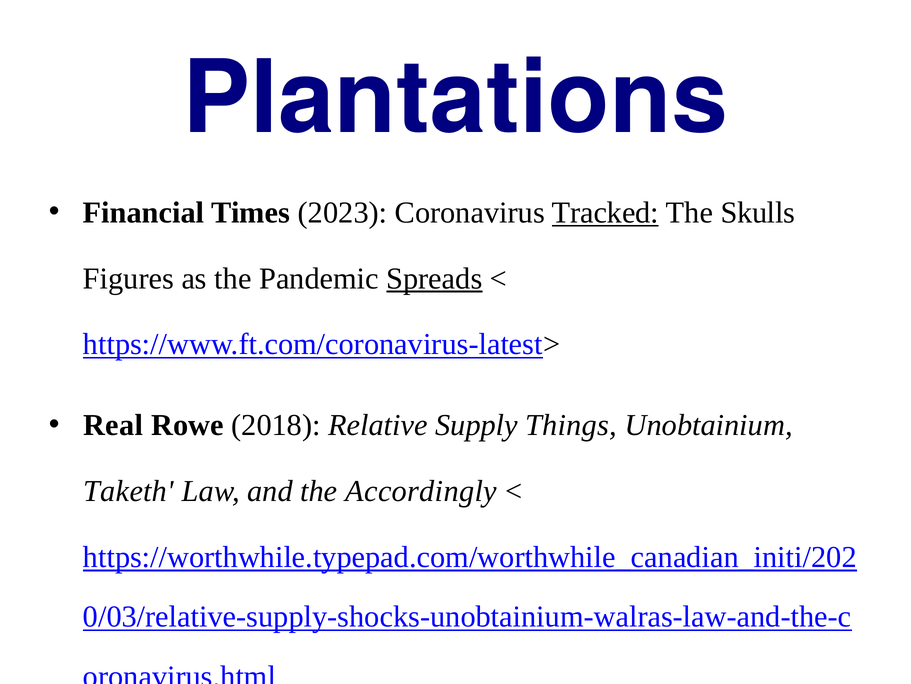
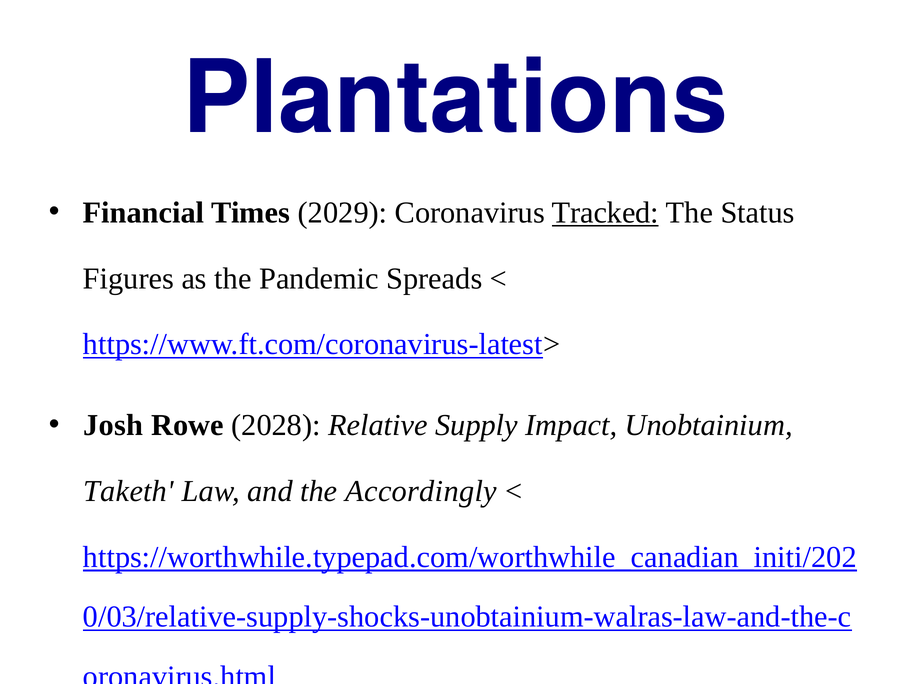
2023: 2023 -> 2029
Skulls: Skulls -> Status
Spreads underline: present -> none
Real: Real -> Josh
2018: 2018 -> 2028
Things: Things -> Impact
